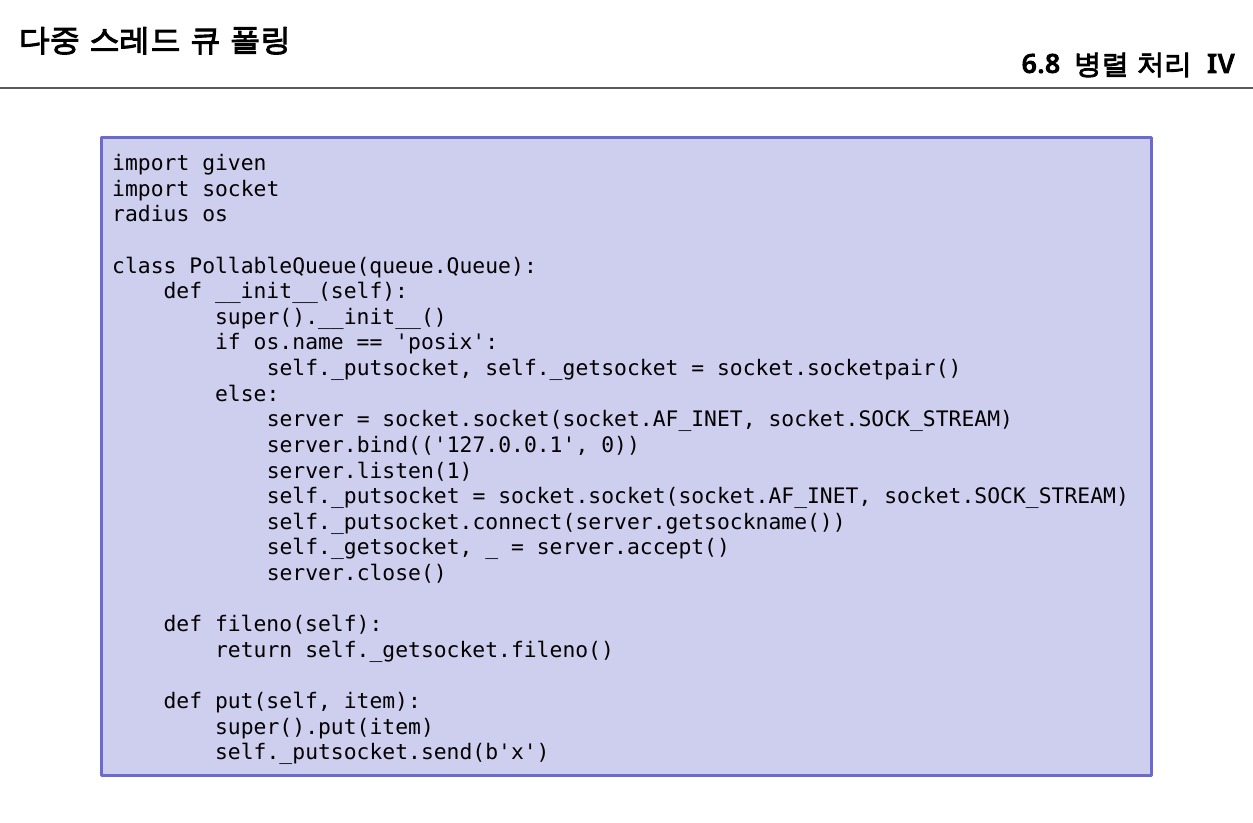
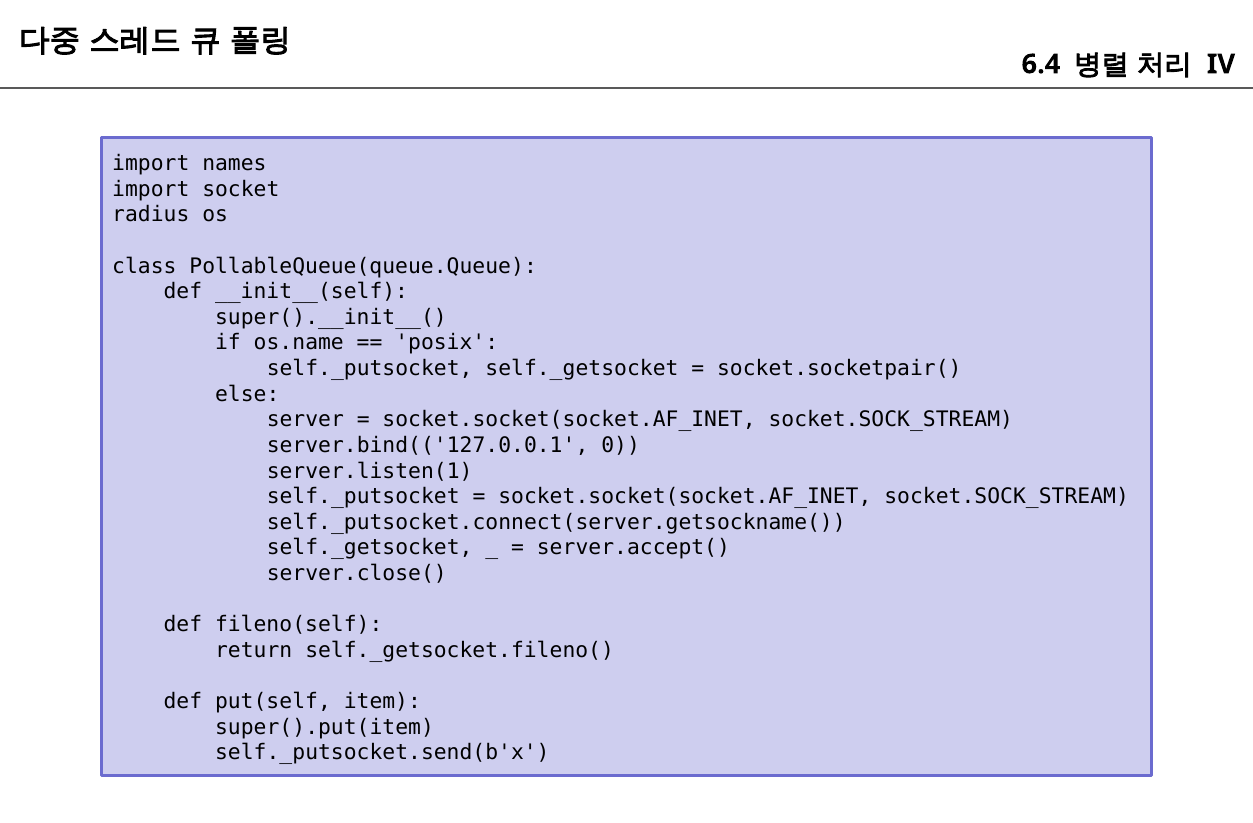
6.8: 6.8 -> 6.4
given: given -> names
